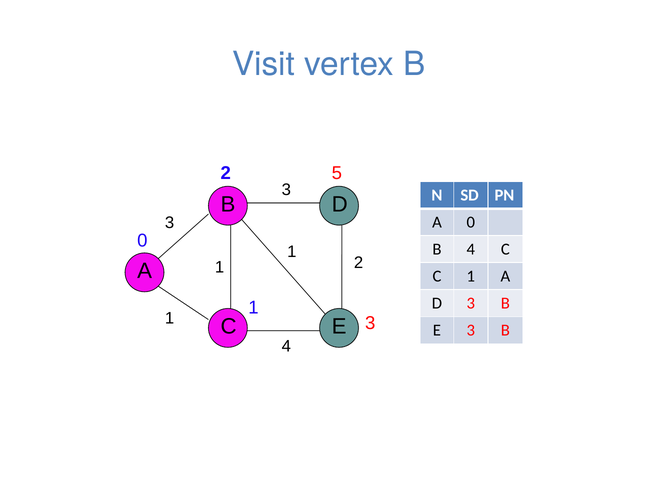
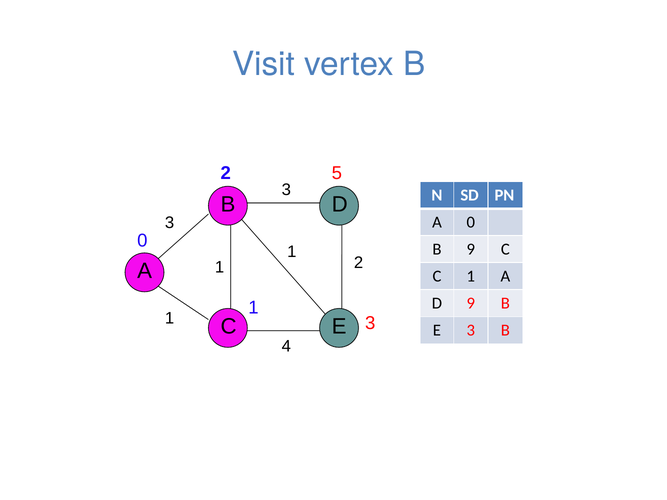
B 4: 4 -> 9
D 3: 3 -> 9
